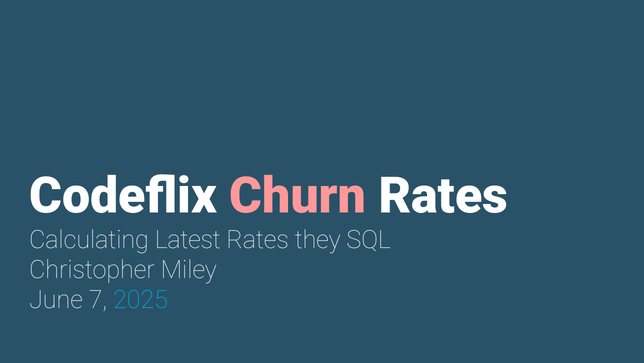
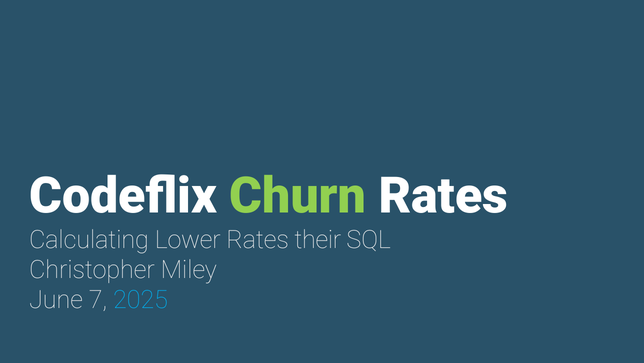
Churn colour: pink -> light green
Latest: Latest -> Lower
they: they -> their
